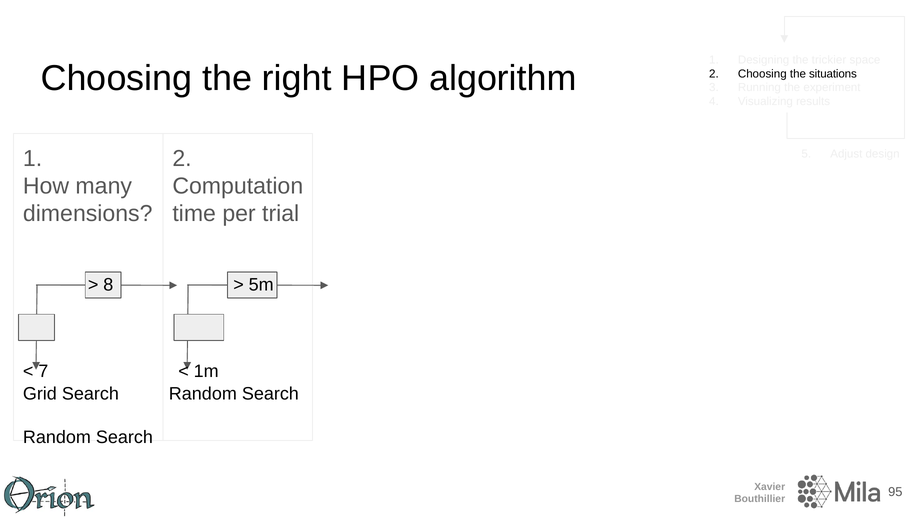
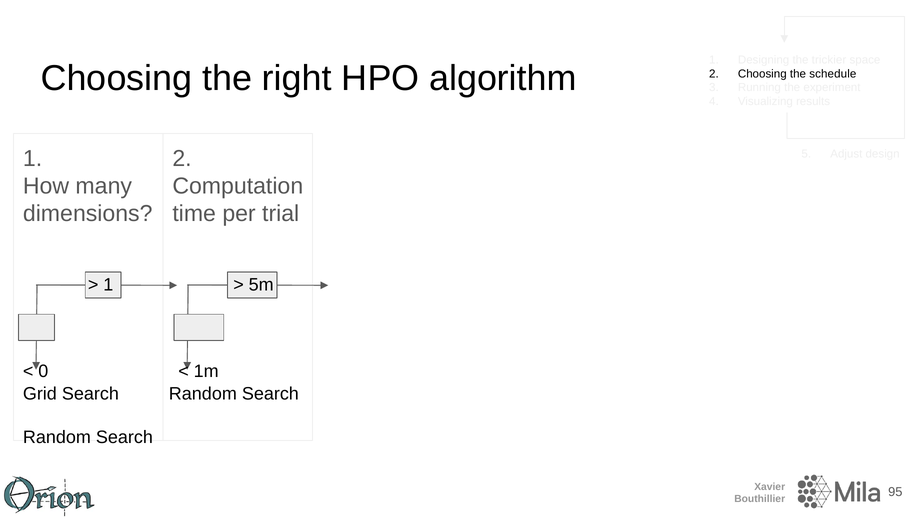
situations: situations -> schedule
8 at (108, 285): 8 -> 1
7: 7 -> 0
